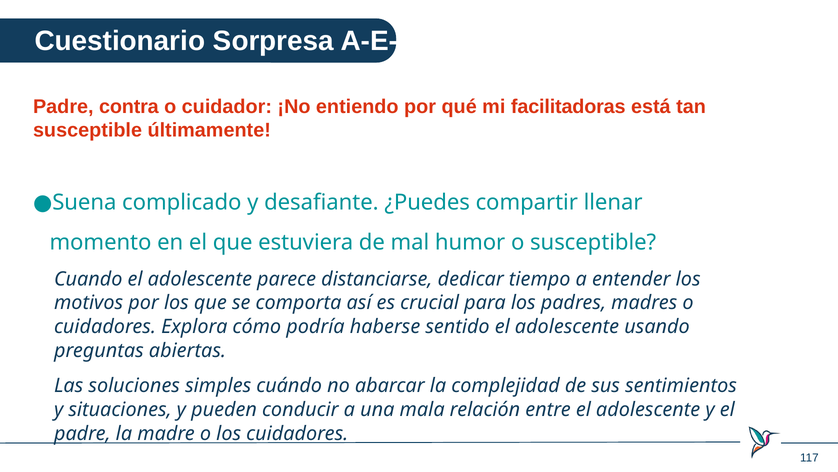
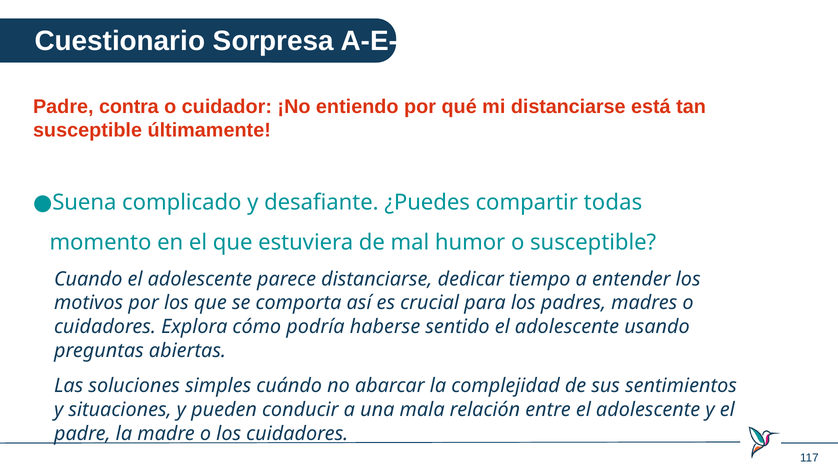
mi facilitadoras: facilitadoras -> distanciarse
llenar: llenar -> todas
